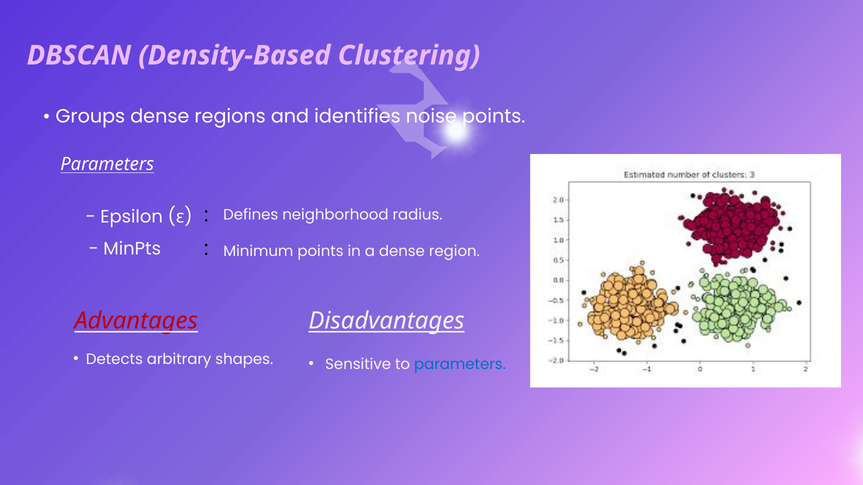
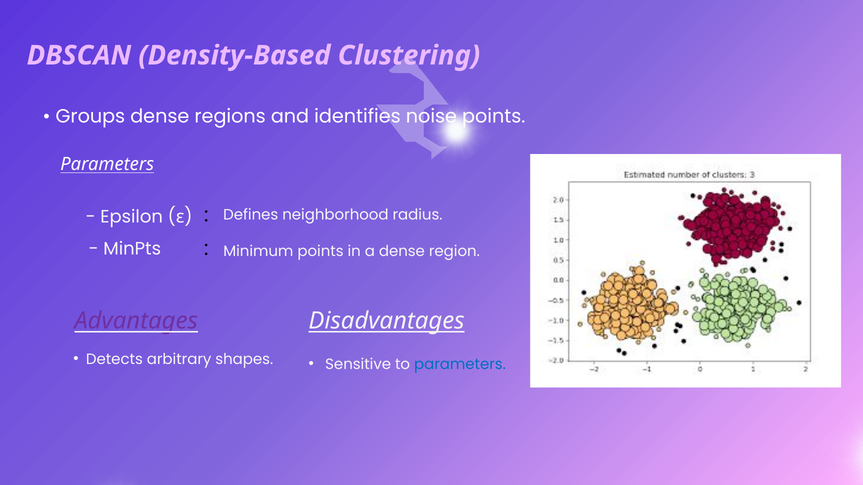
Advantages colour: red -> purple
